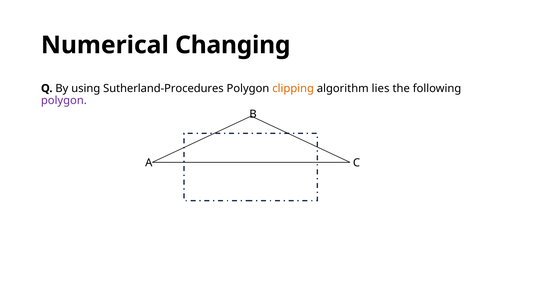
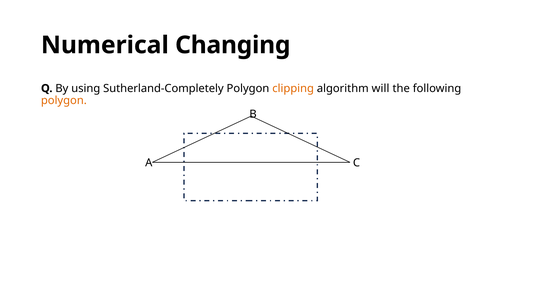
Sutherland-Procedures: Sutherland-Procedures -> Sutherland-Completely
lies: lies -> will
polygon at (64, 101) colour: purple -> orange
